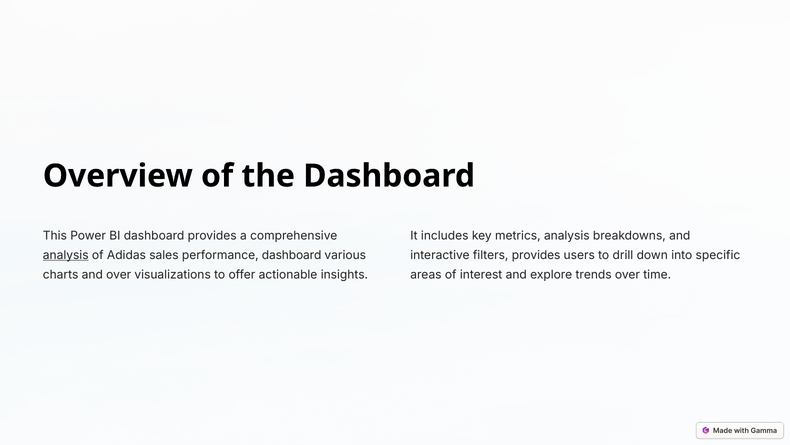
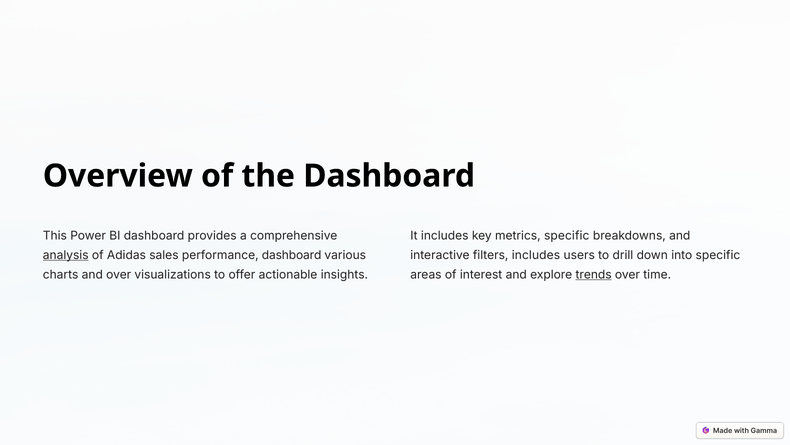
metrics analysis: analysis -> specific
filters provides: provides -> includes
trends underline: none -> present
